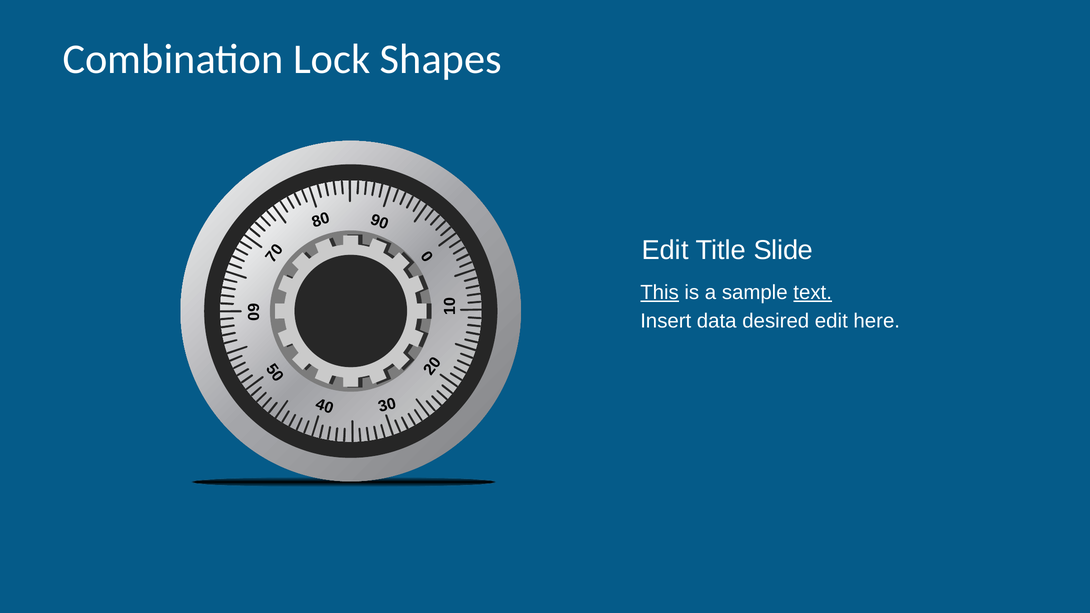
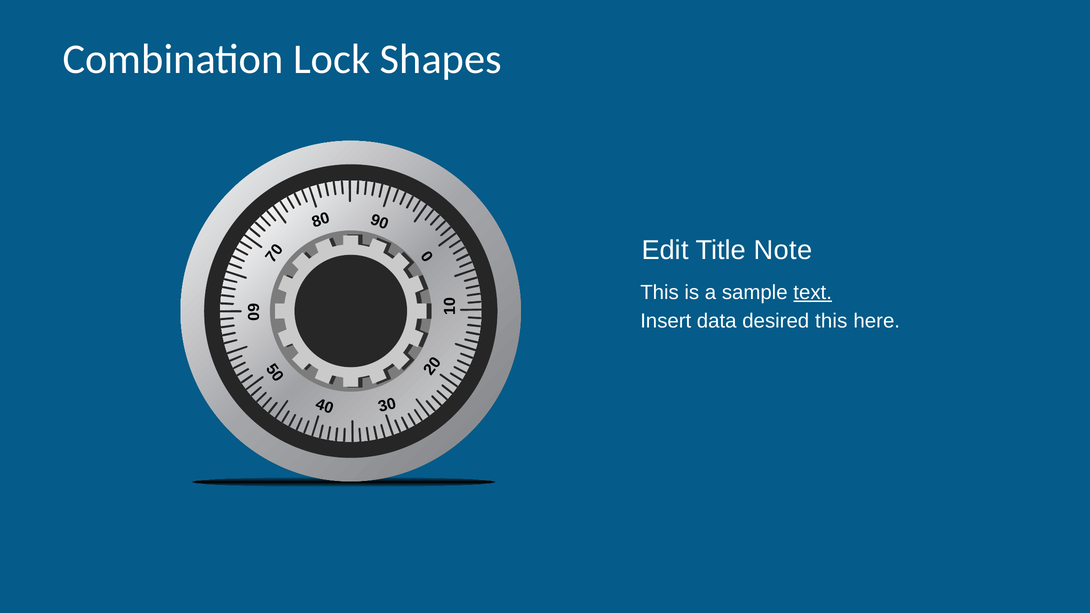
Slide: Slide -> Note
This at (660, 292) underline: present -> none
desired edit: edit -> this
